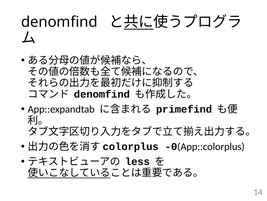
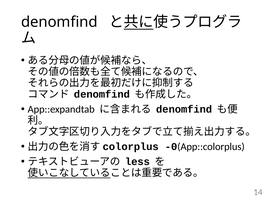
primefind at (184, 109): primefind -> denomfind
